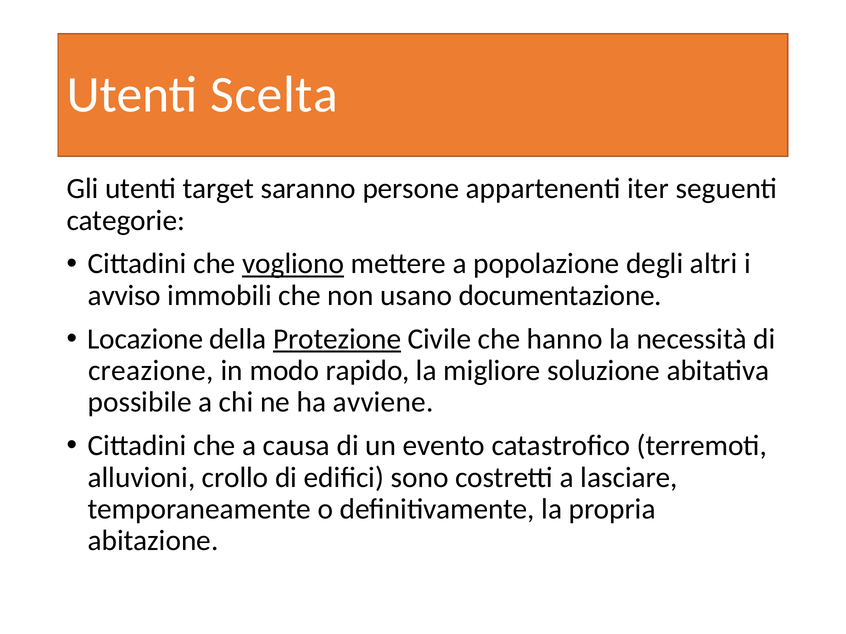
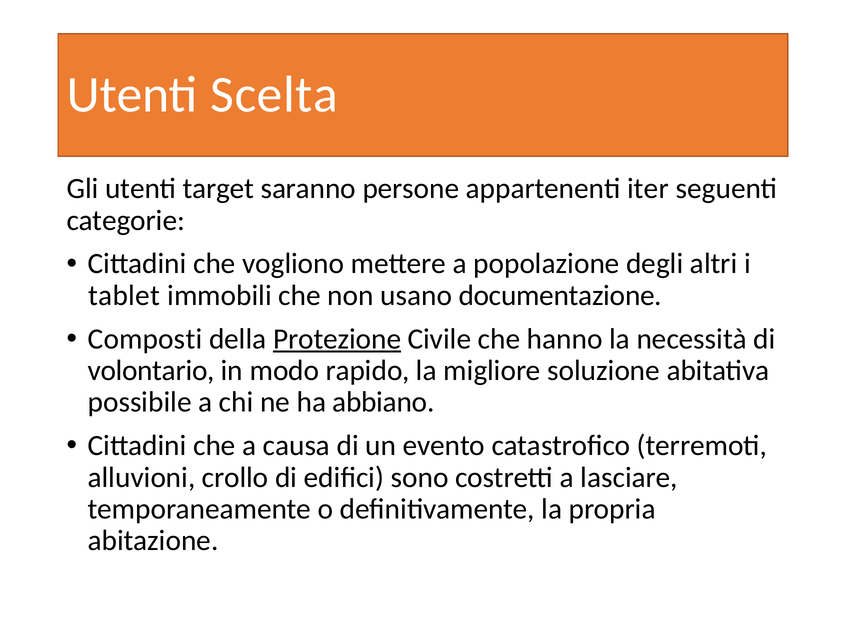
vogliono underline: present -> none
avviso: avviso -> tablet
Locazione: Locazione -> Composti
creazione: creazione -> volontario
avviene: avviene -> abbiano
